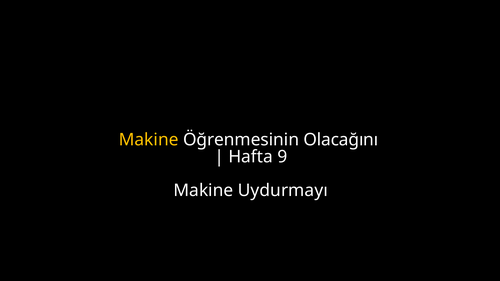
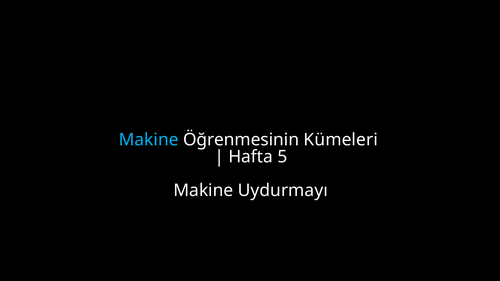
Makine at (149, 140) colour: yellow -> light blue
Olacağını: Olacağını -> Kümeleri
9: 9 -> 5
